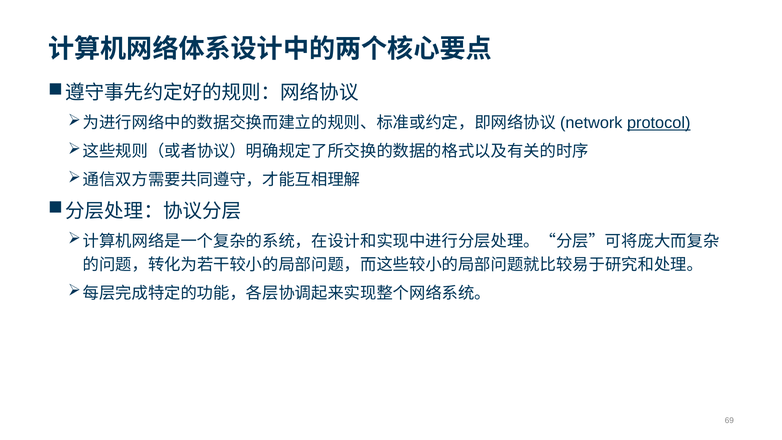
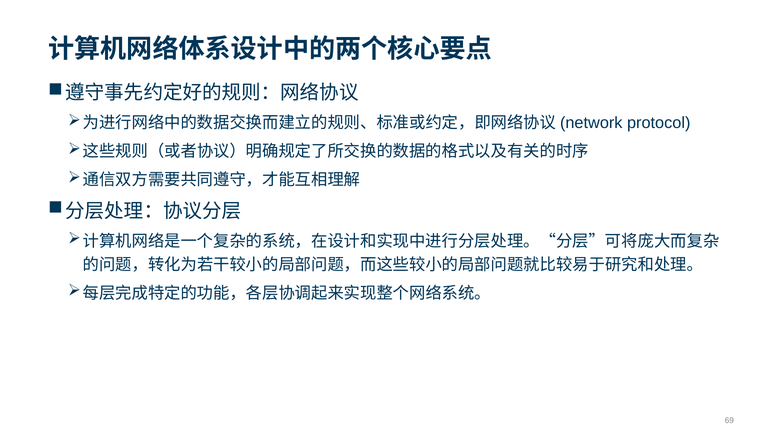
protocol underline: present -> none
